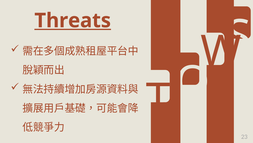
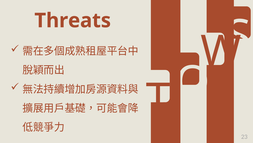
Threats underline: present -> none
